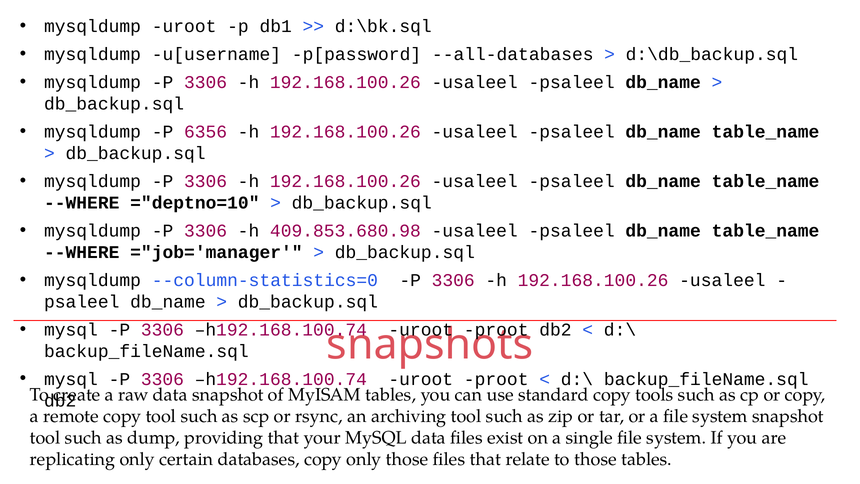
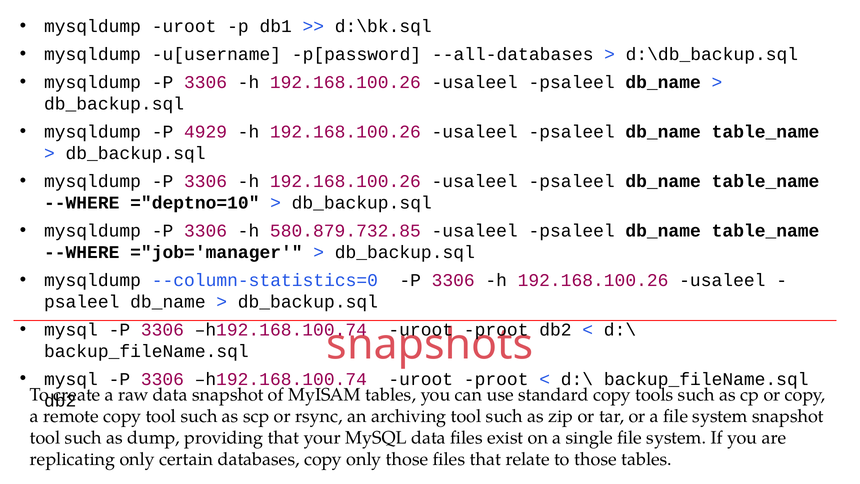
6356: 6356 -> 4929
409.853.680.98: 409.853.680.98 -> 580.879.732.85
